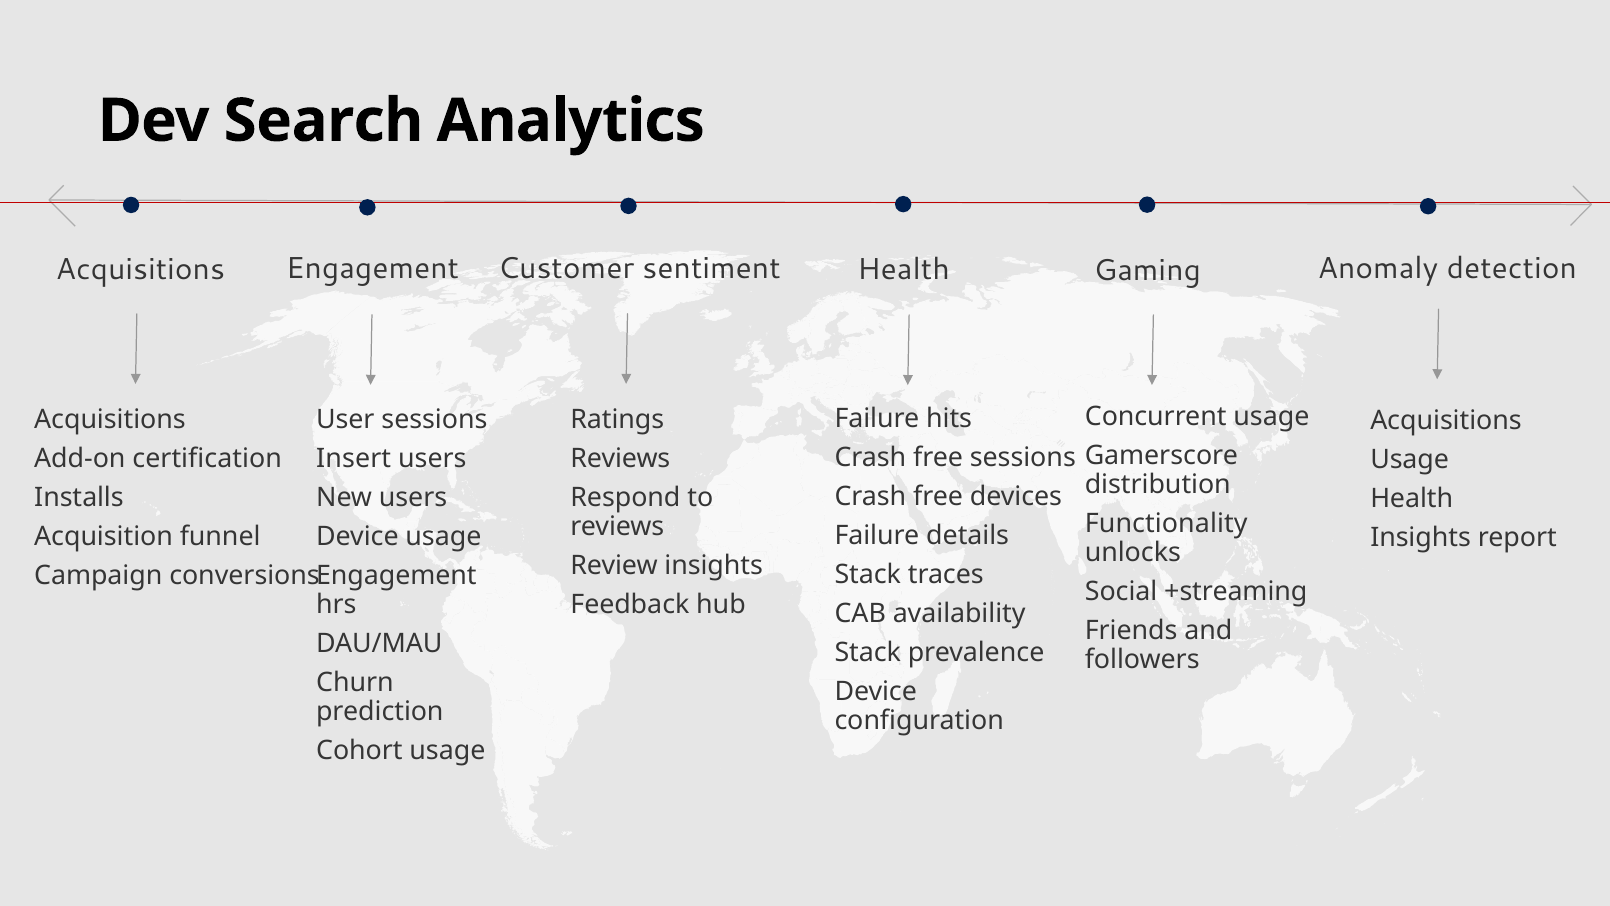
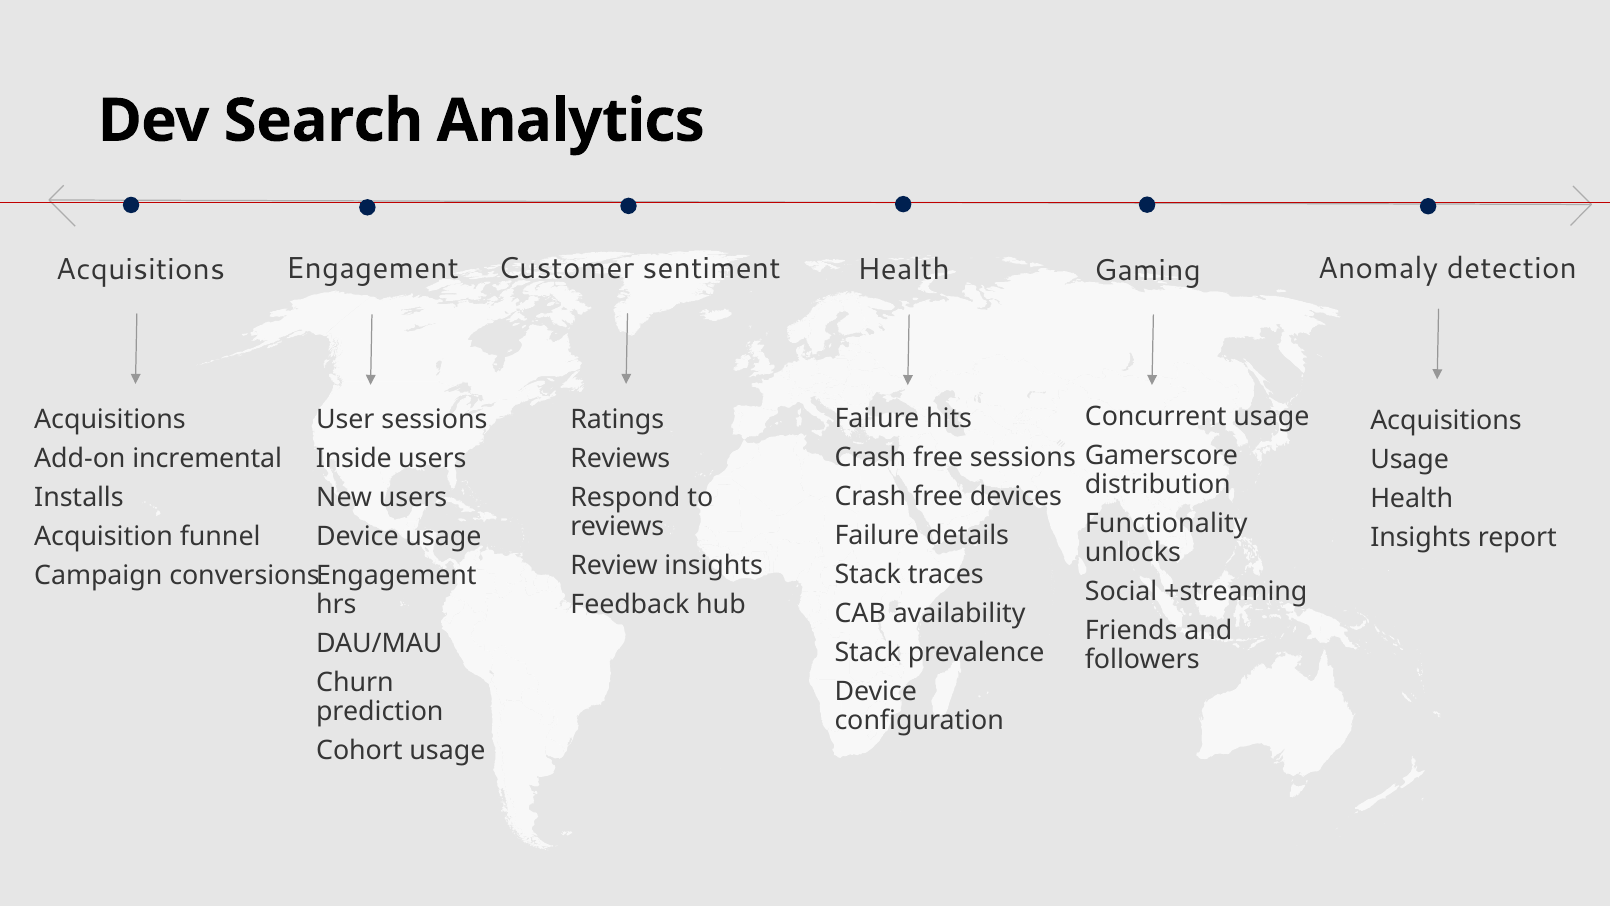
certification: certification -> incremental
Insert: Insert -> Inside
